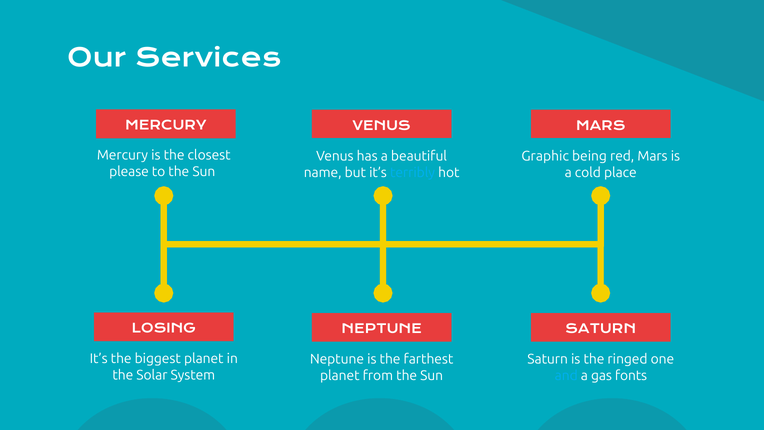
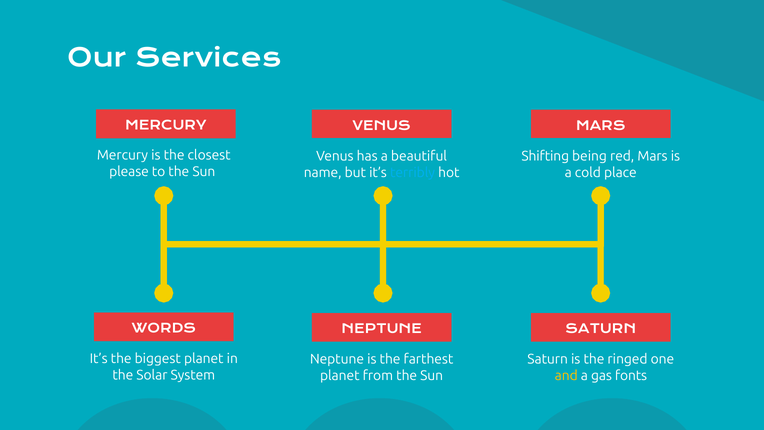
Graphic: Graphic -> Shifting
LOSING: LOSING -> WORDS
and colour: light blue -> yellow
